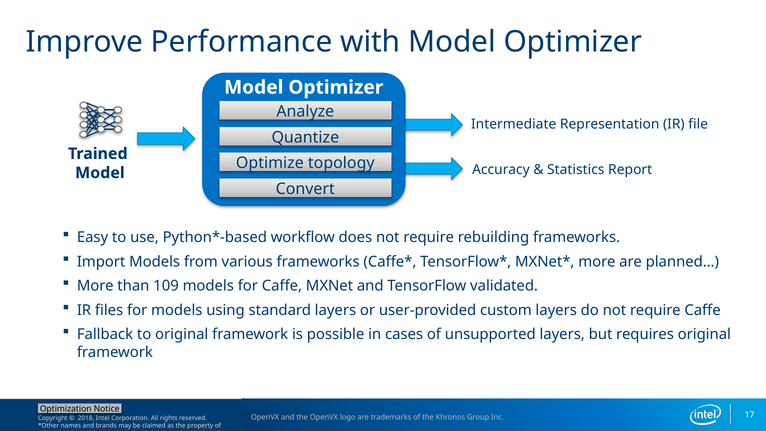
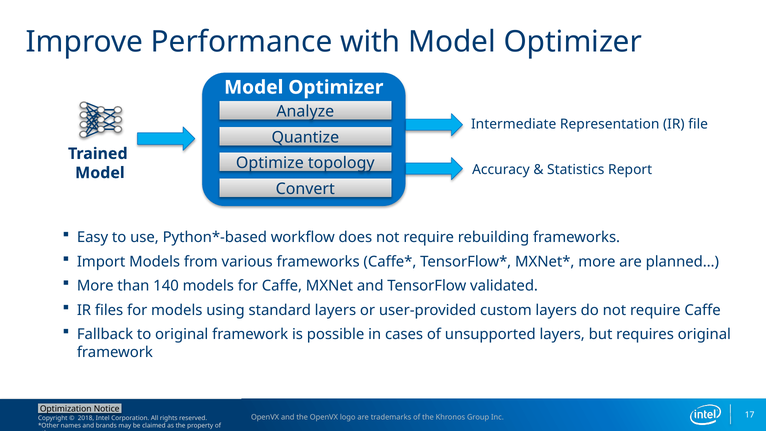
109: 109 -> 140
